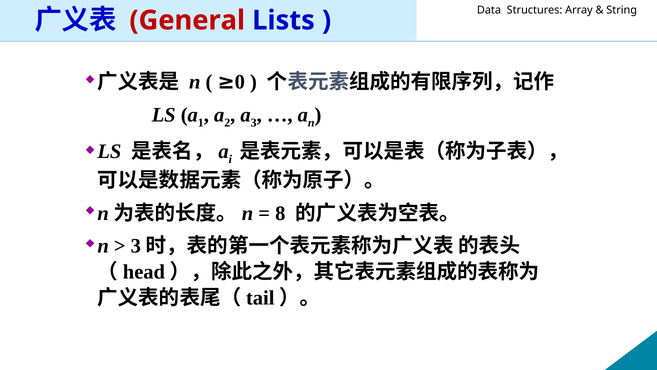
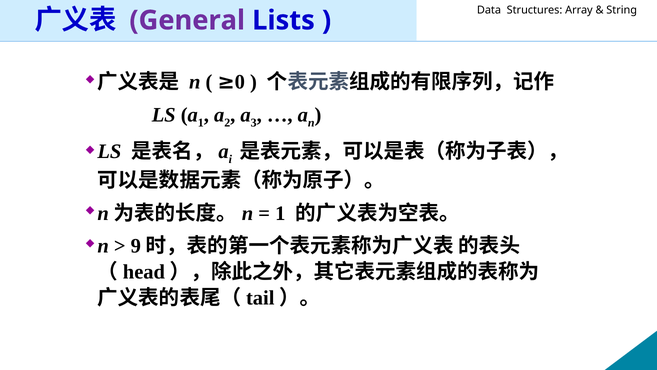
General colour: red -> purple
8 at (280, 213): 8 -> 1
3 at (136, 246): 3 -> 9
